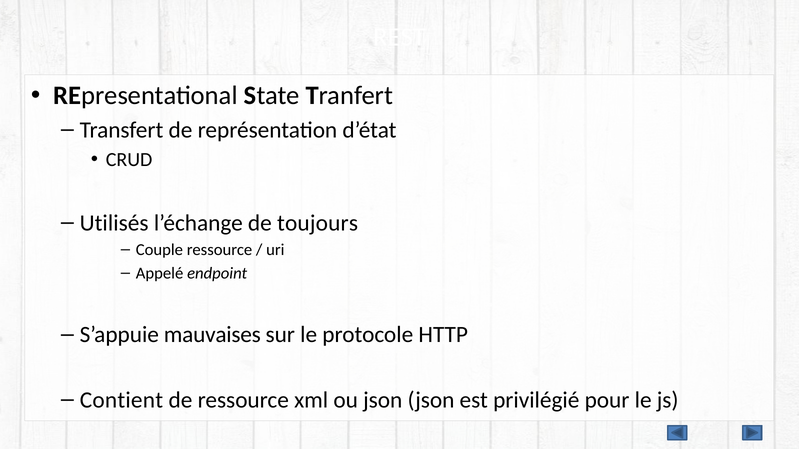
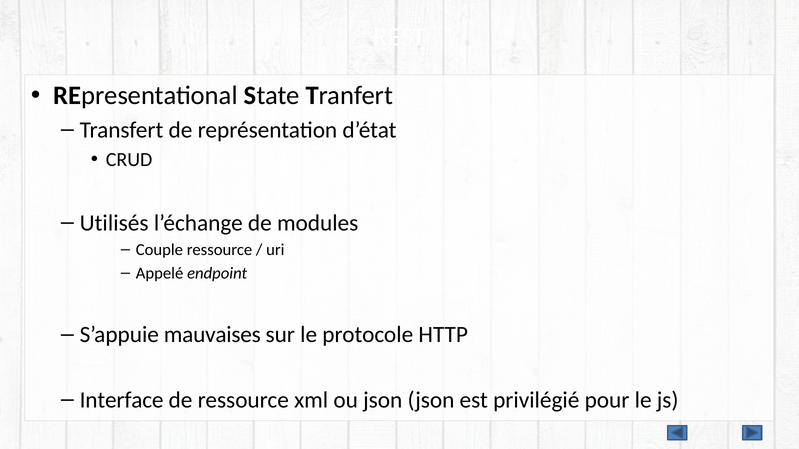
toujours: toujours -> modules
Contient: Contient -> Interface
